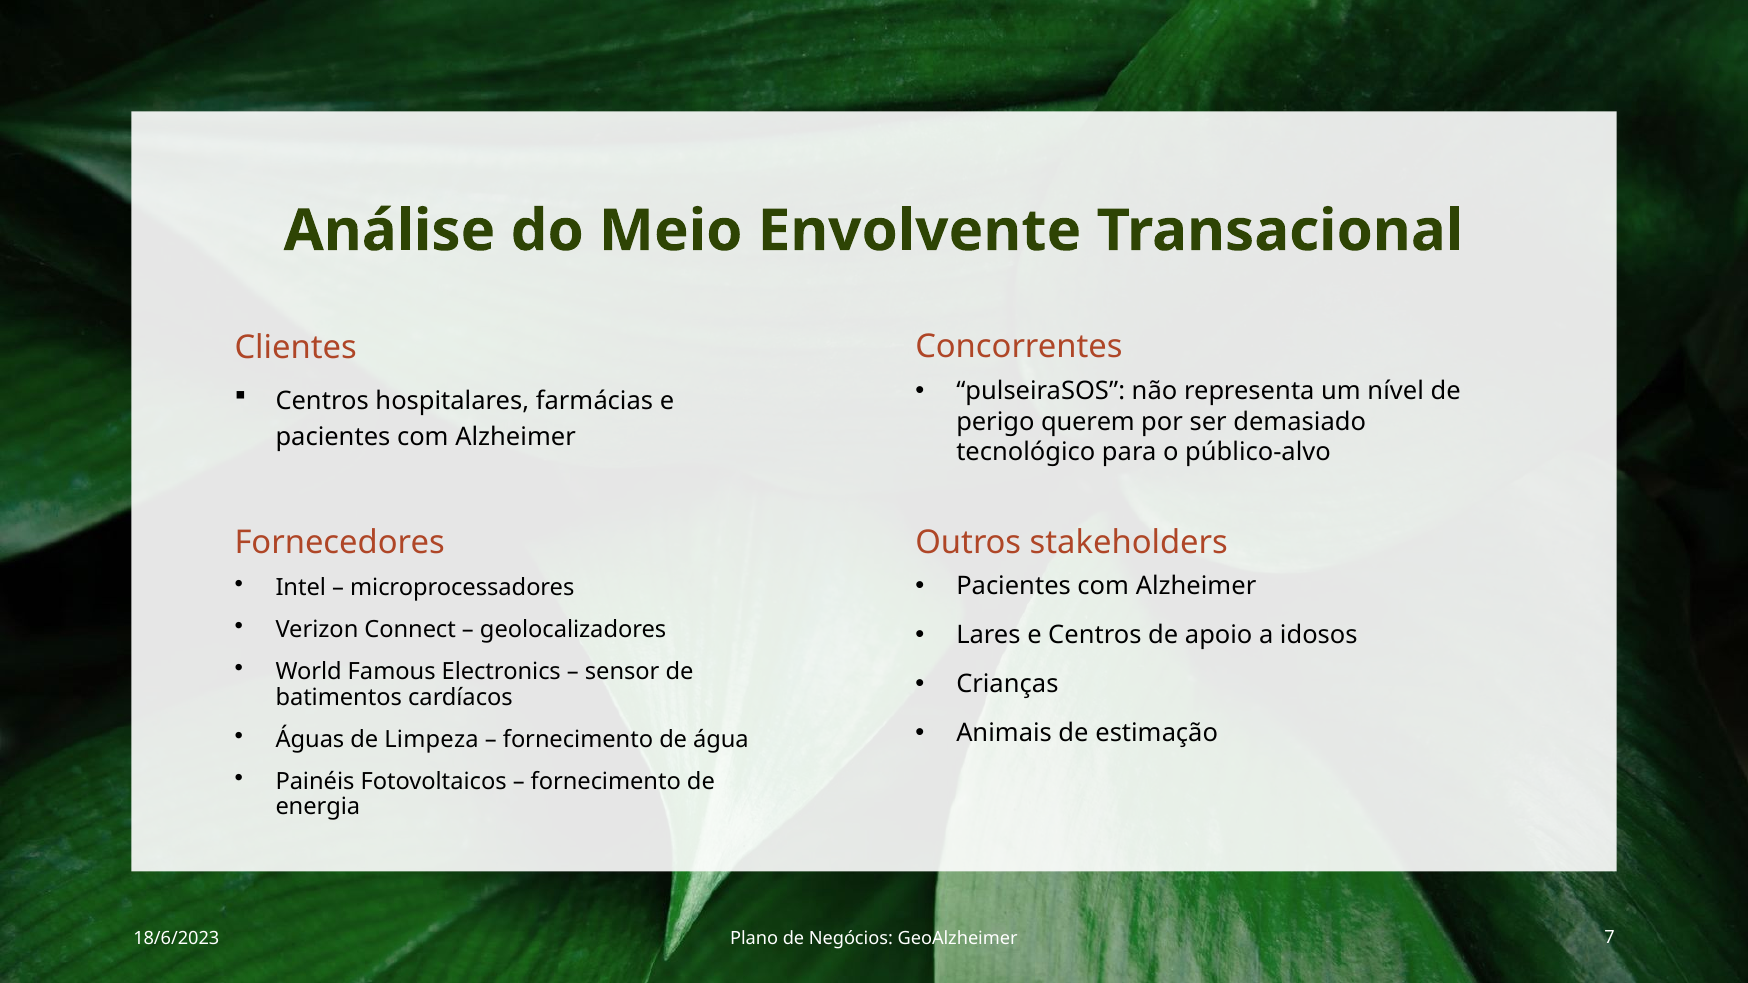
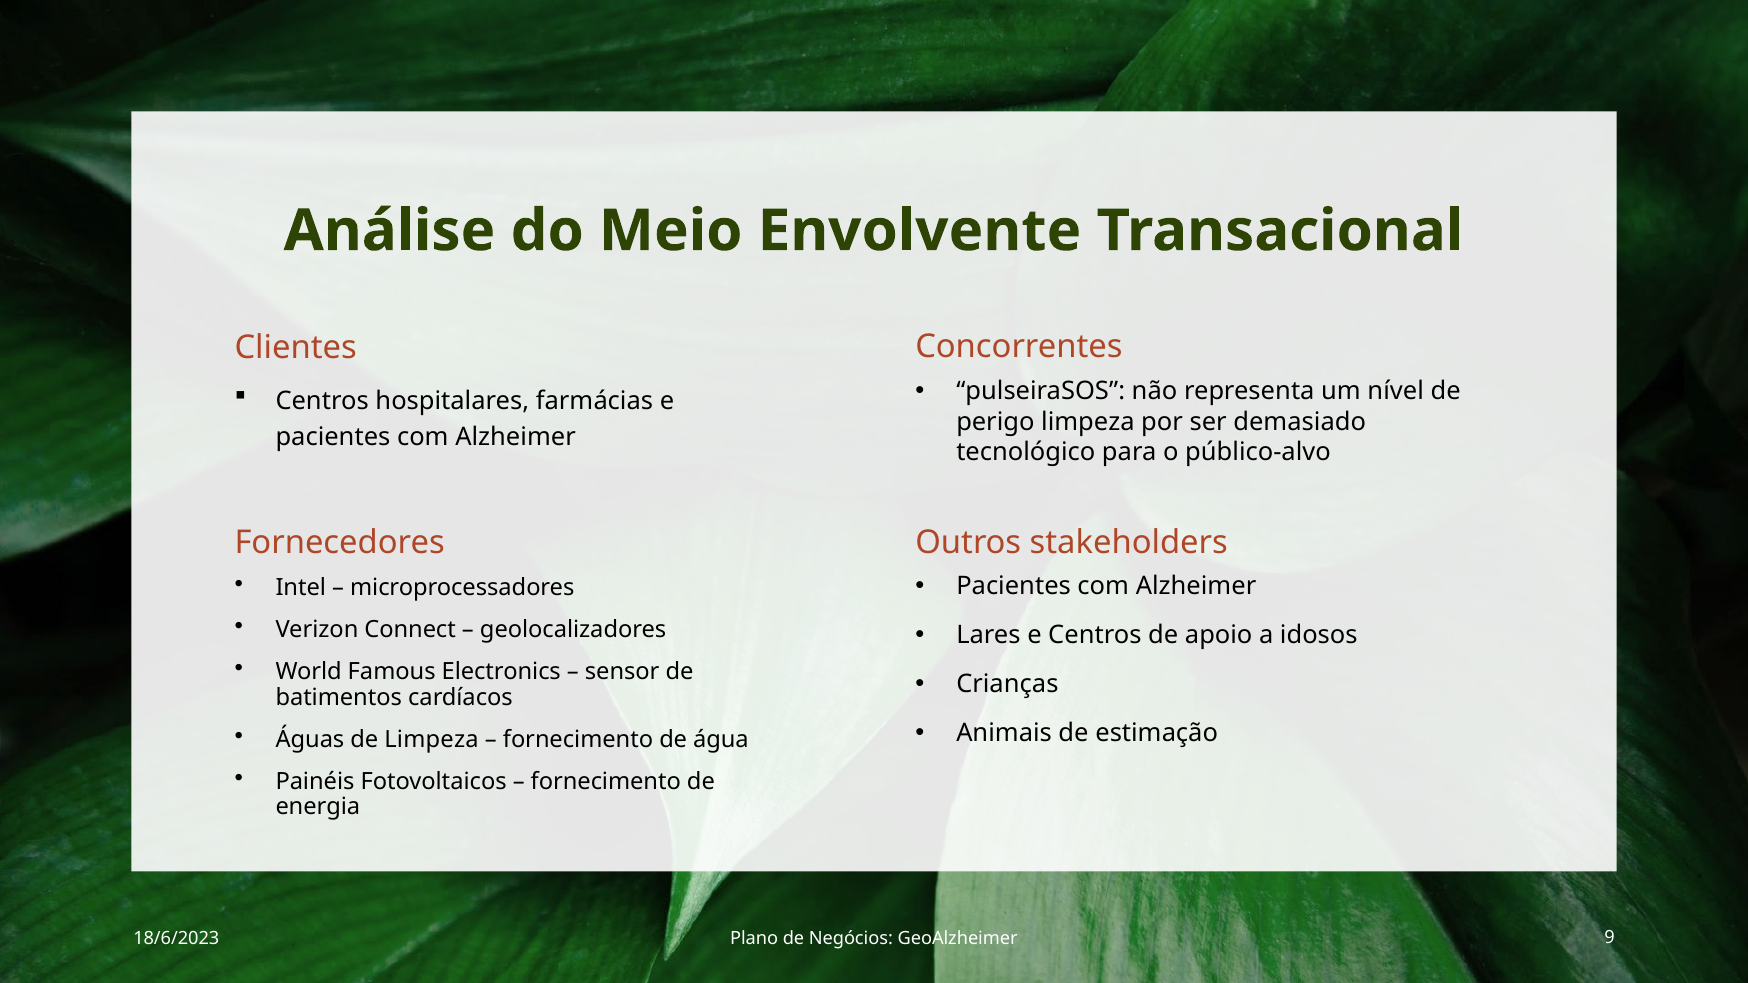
perigo querem: querem -> limpeza
7: 7 -> 9
